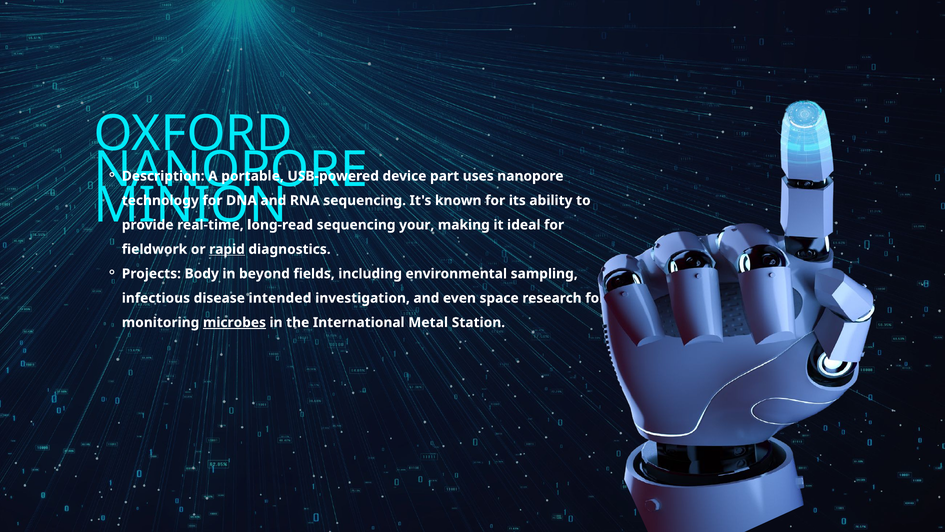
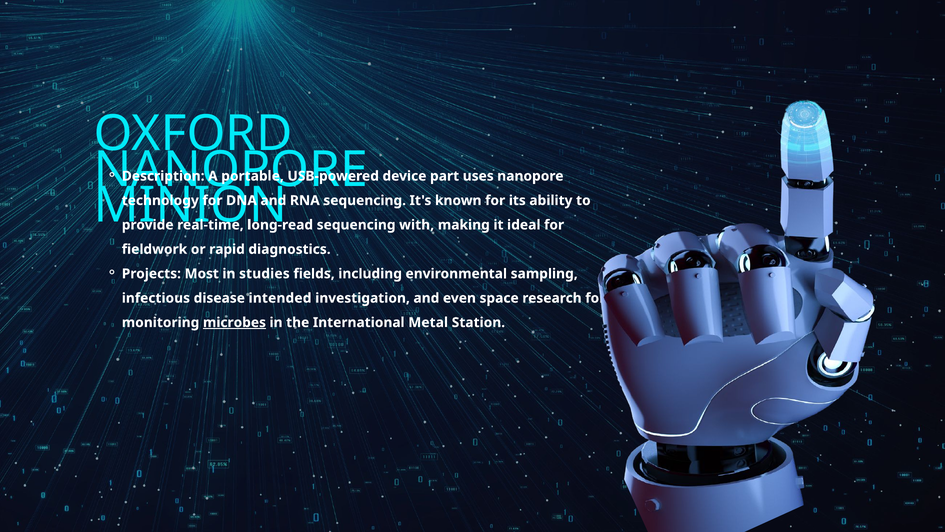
your: your -> with
rapid underline: present -> none
Body: Body -> Most
beyond: beyond -> studies
